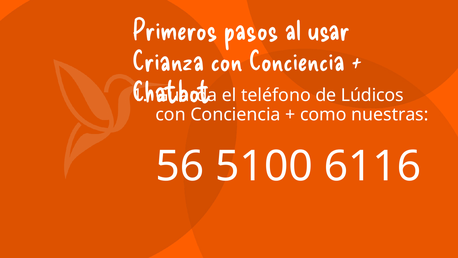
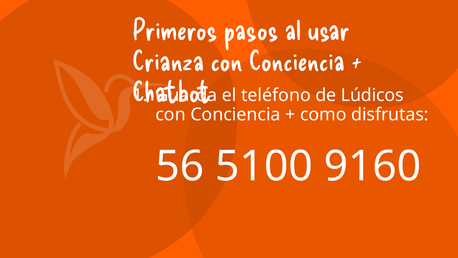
nuestras: nuestras -> disfrutas
6116: 6116 -> 9160
